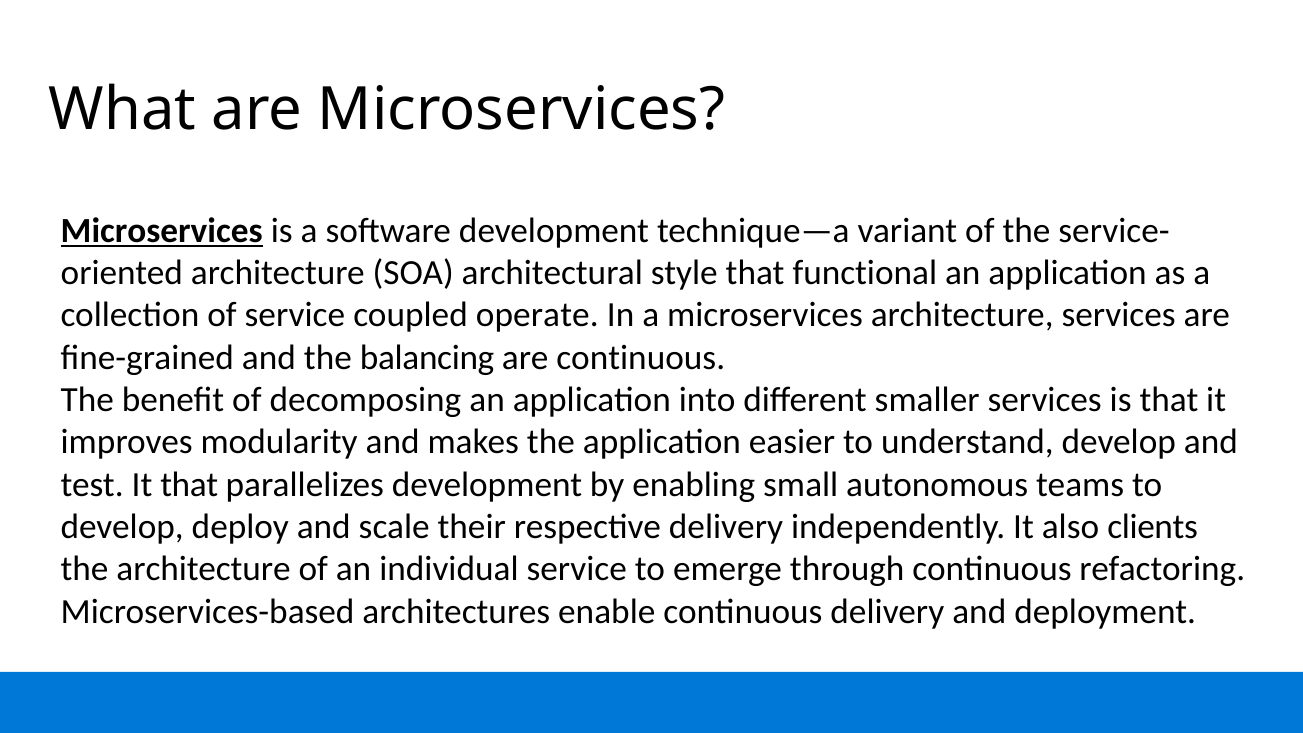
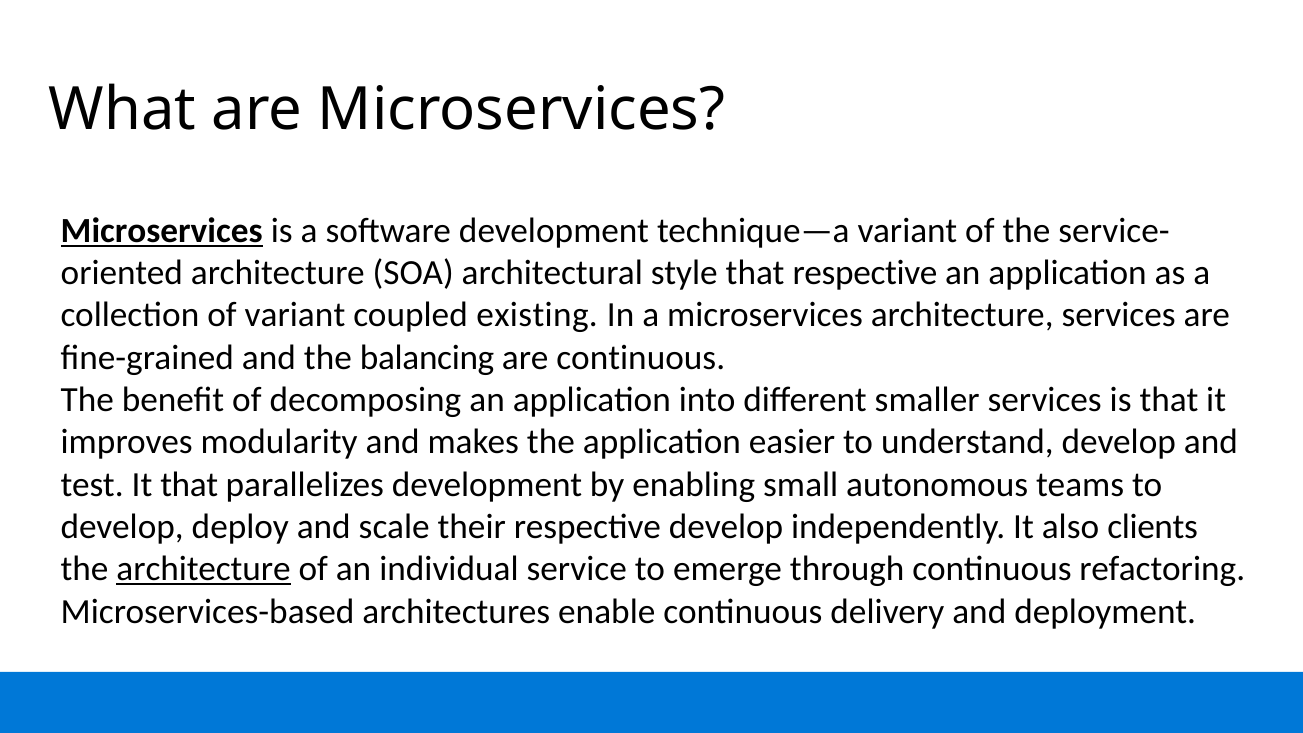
that functional: functional -> respective
of service: service -> variant
operate: operate -> existing
respective delivery: delivery -> develop
architecture at (204, 569) underline: none -> present
